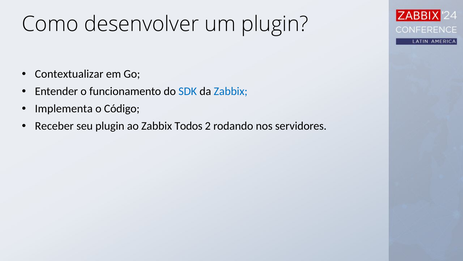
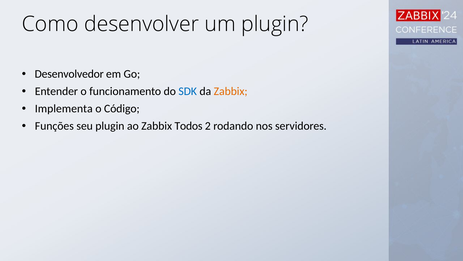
Contextualizar: Contextualizar -> Desenvolvedor
Zabbix at (231, 91) colour: blue -> orange
Receber: Receber -> Funções
